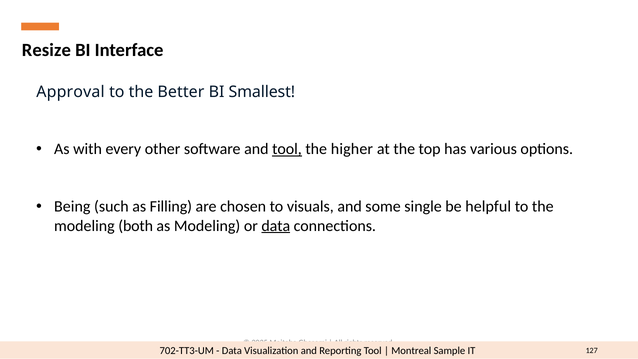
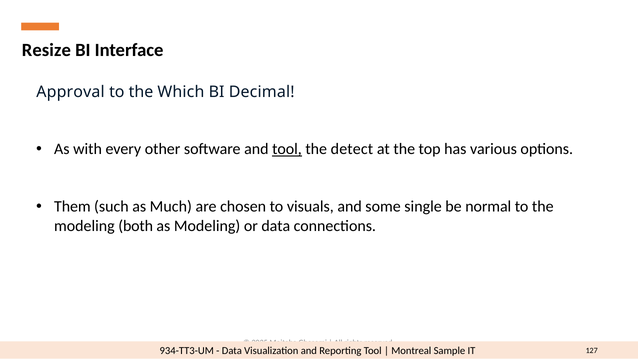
Better: Better -> Which
Smallest: Smallest -> Decimal
higher: higher -> detect
Being: Being -> Them
Filling: Filling -> Much
helpful: helpful -> normal
data at (276, 226) underline: present -> none
702-TT3-UM: 702-TT3-UM -> 934-TT3-UM
